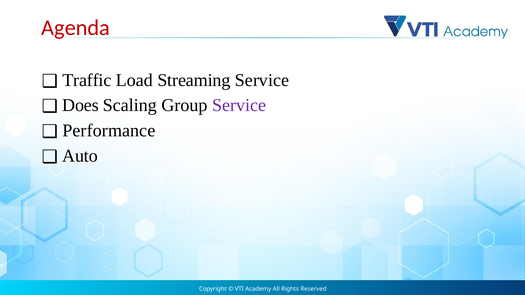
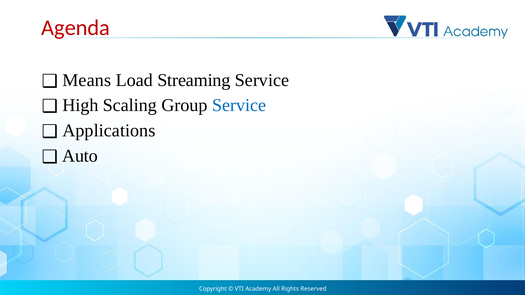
Traffic: Traffic -> Means
Does: Does -> High
Service at (239, 105) colour: purple -> blue
Performance: Performance -> Applications
